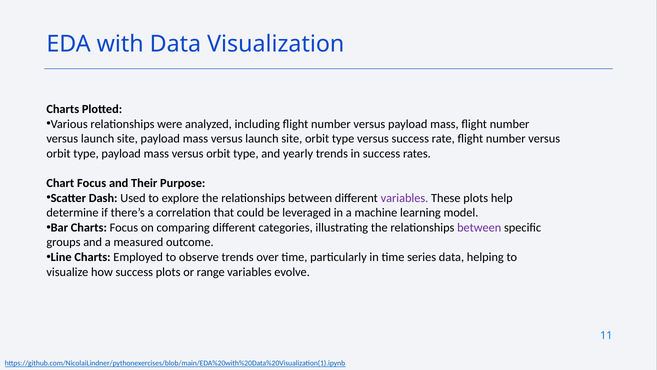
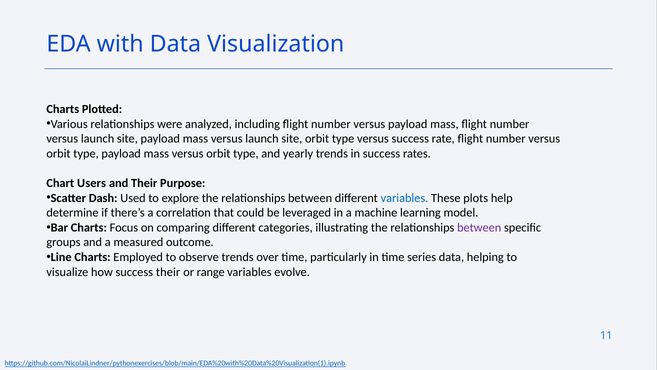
Chart Focus: Focus -> Users
variables at (404, 198) colour: purple -> blue
success plots: plots -> their
